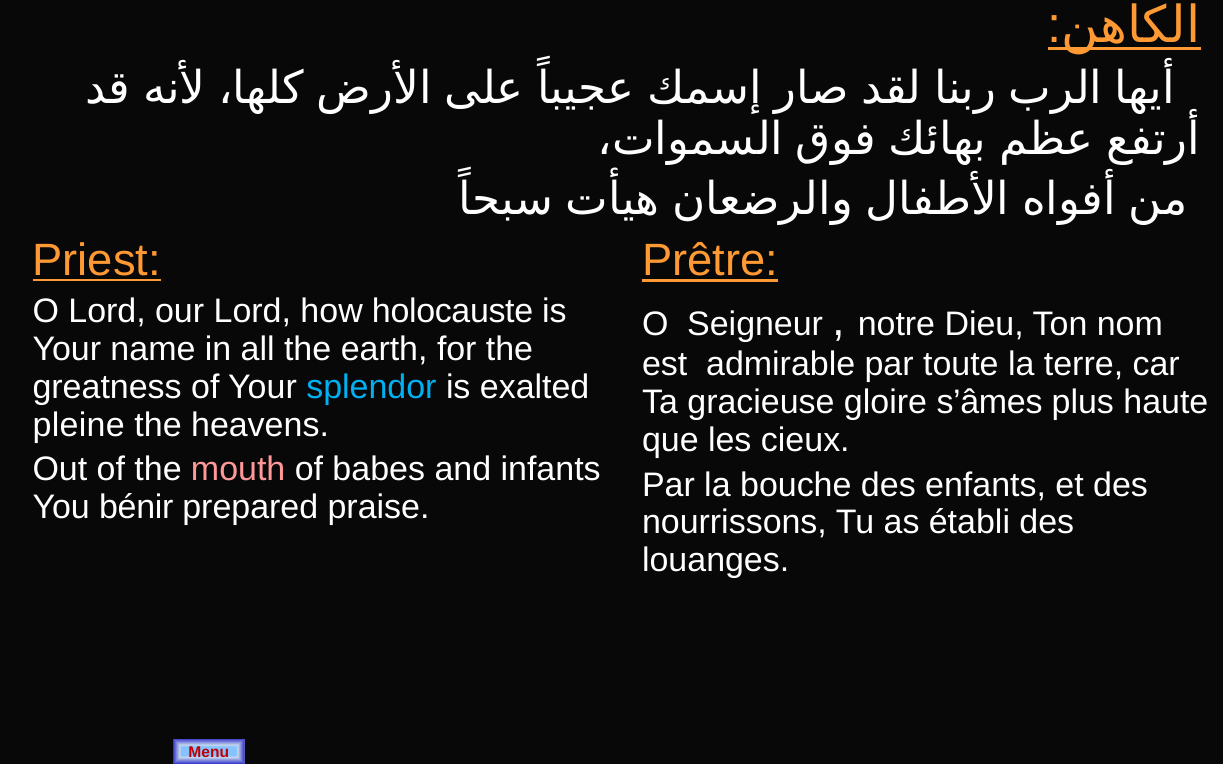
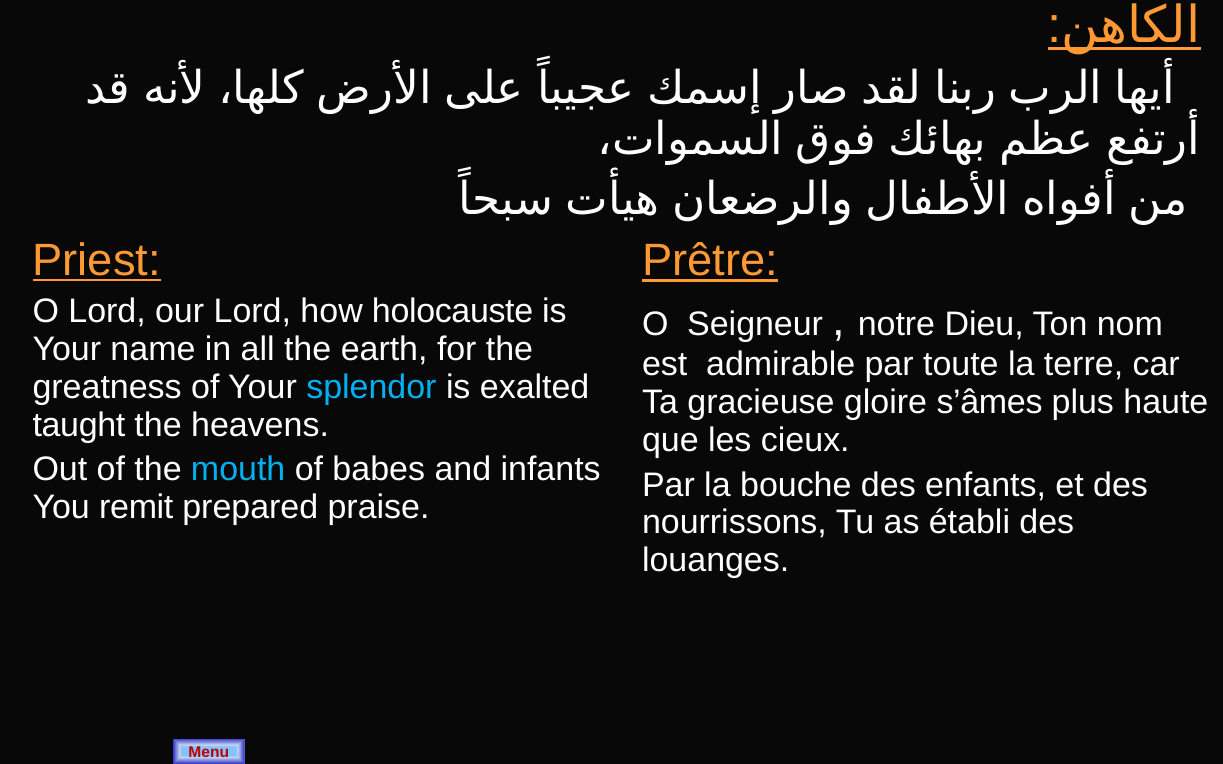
pleine: pleine -> taught
mouth colour: pink -> light blue
bénir: bénir -> remit
